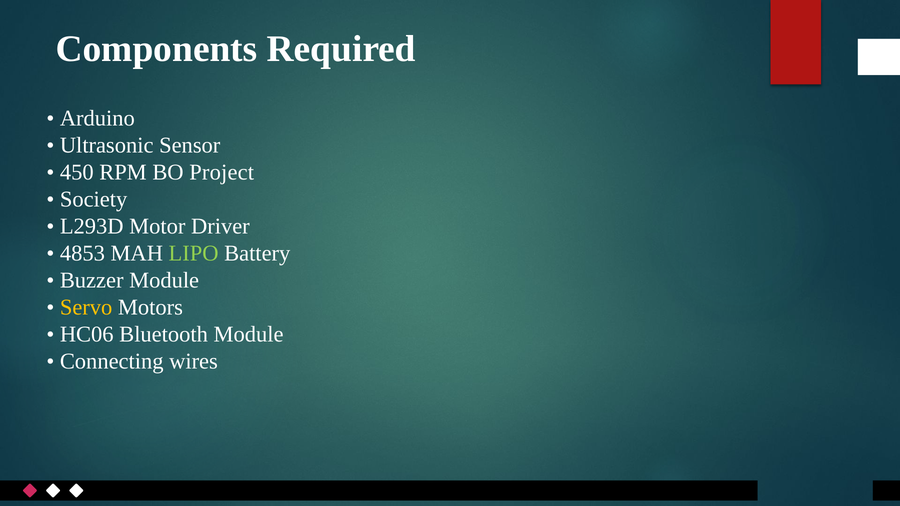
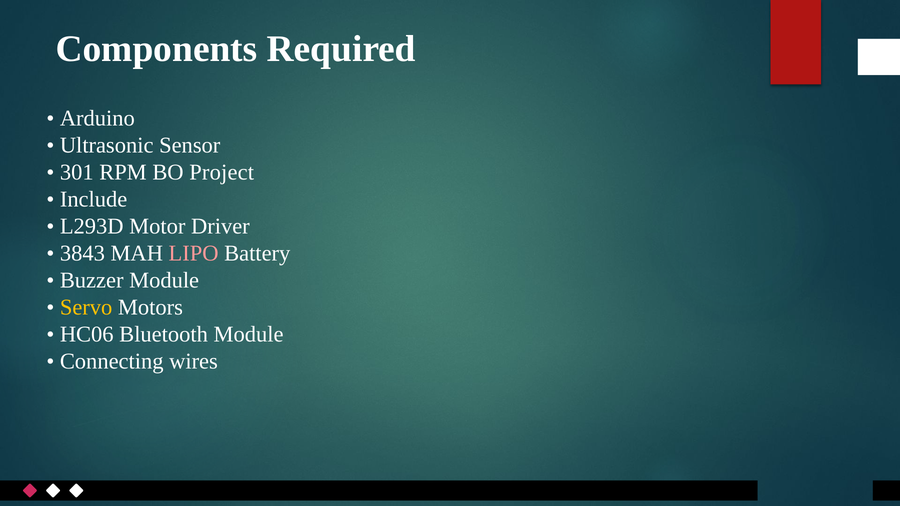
450: 450 -> 301
Society: Society -> Include
4853: 4853 -> 3843
LIPO colour: light green -> pink
